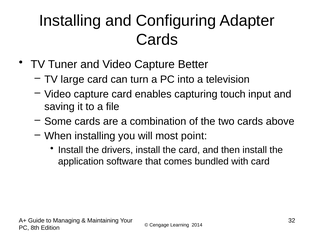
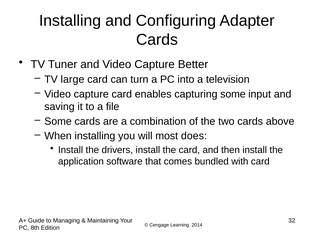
capturing touch: touch -> some
point: point -> does
